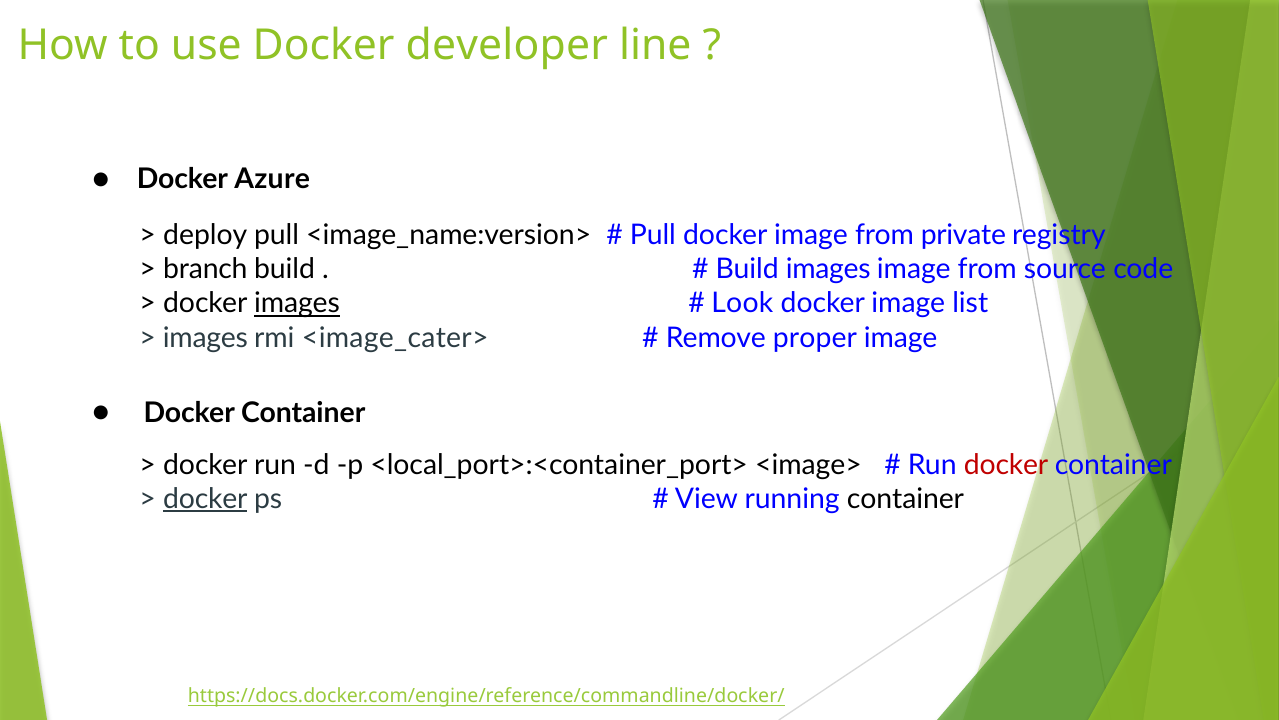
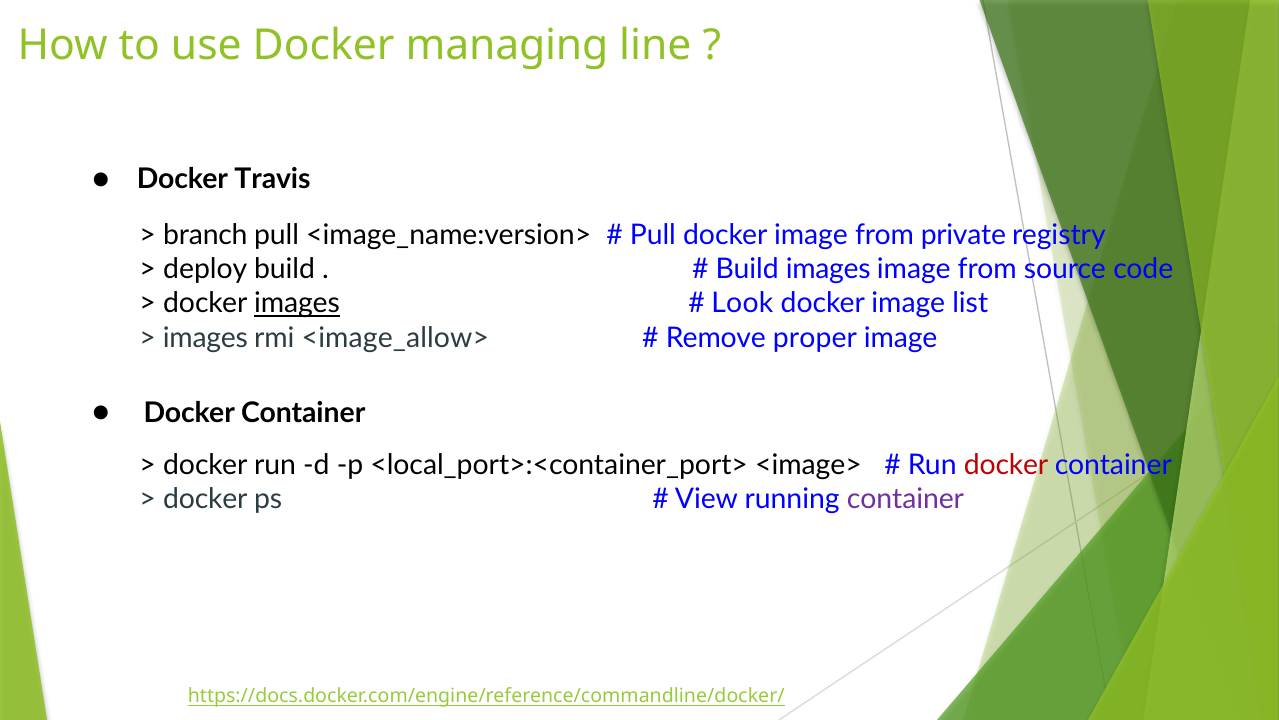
developer: developer -> managing
Azure: Azure -> Travis
deploy: deploy -> branch
branch: branch -> deploy
<image_cater>: <image_cater> -> <image_allow>
docker at (205, 499) underline: present -> none
container at (905, 499) colour: black -> purple
